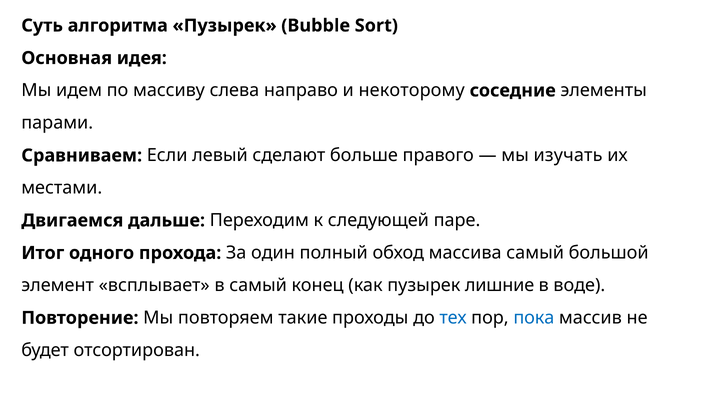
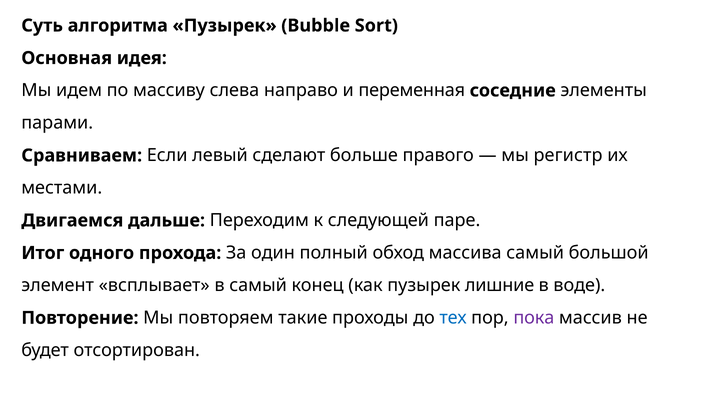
некоторому: некоторому -> переменная
изучать: изучать -> регистр
пока colour: blue -> purple
